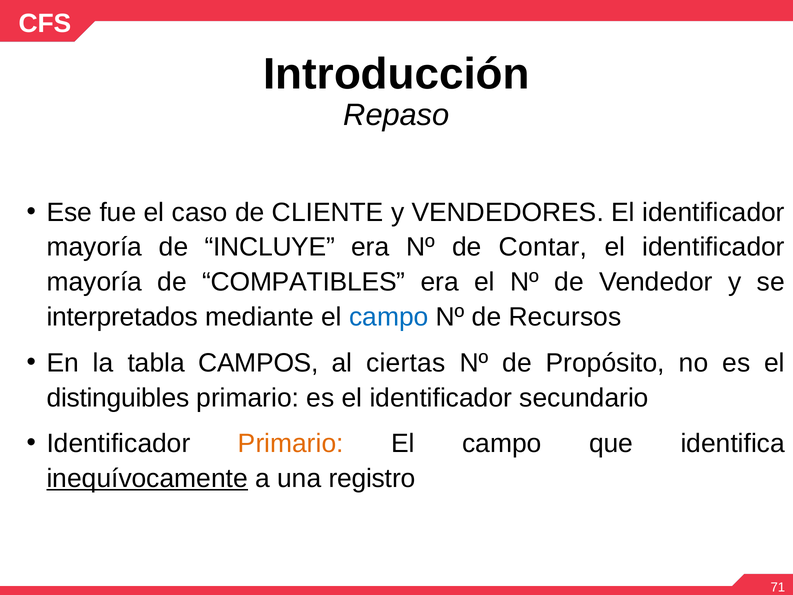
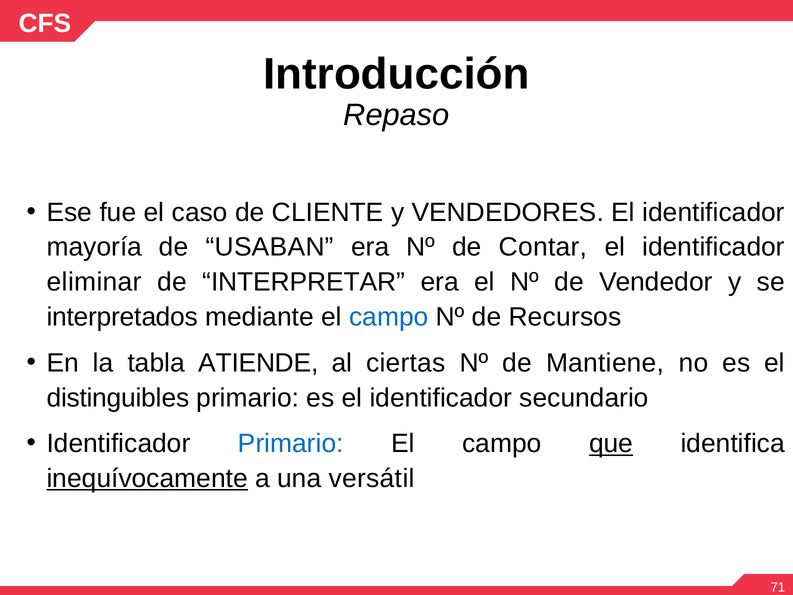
INCLUYE: INCLUYE -> USABAN
mayoría at (94, 282): mayoría -> eliminar
COMPATIBLES: COMPATIBLES -> INTERPRETAR
CAMPOS: CAMPOS -> ATIENDE
Propósito: Propósito -> Mantiene
Primario at (291, 444) colour: orange -> blue
que underline: none -> present
registro: registro -> versátil
